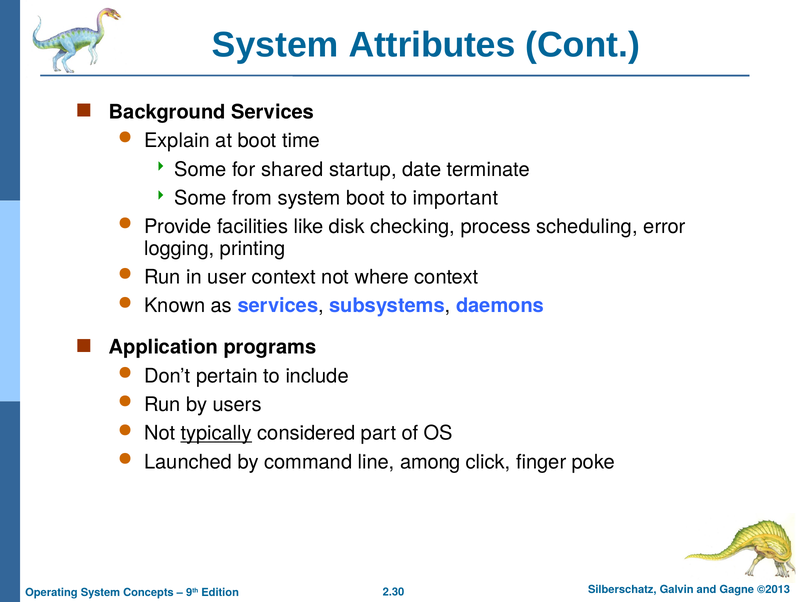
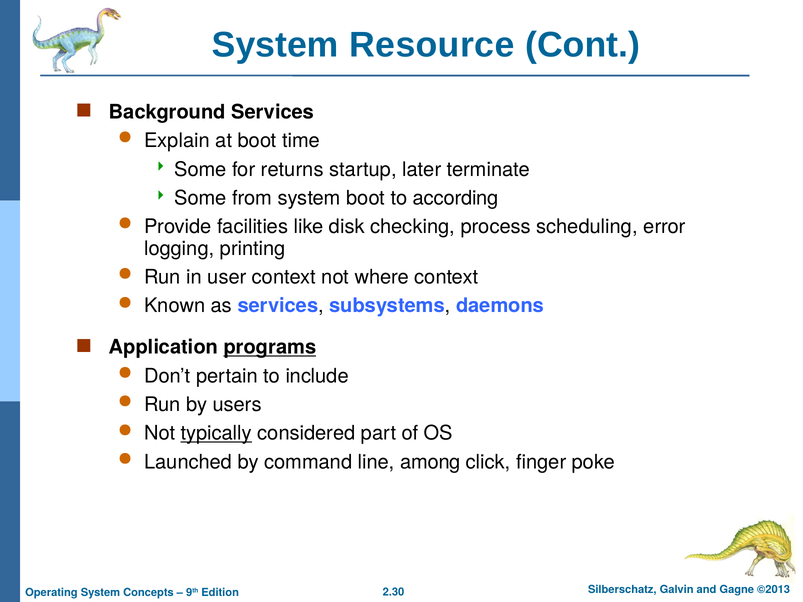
Attributes: Attributes -> Resource
shared: shared -> returns
date: date -> later
important: important -> according
programs underline: none -> present
